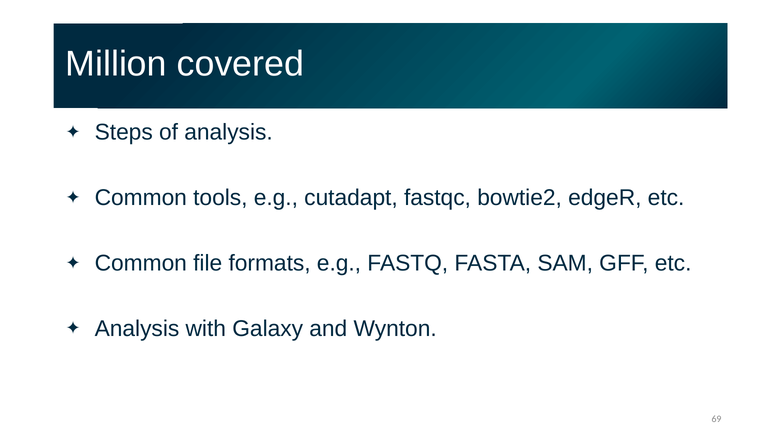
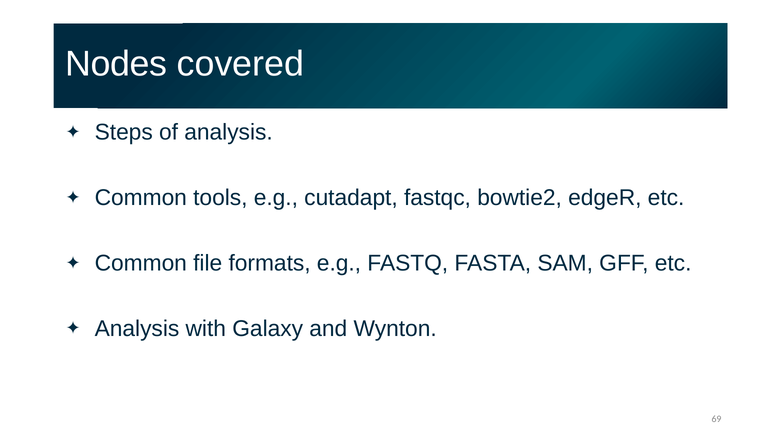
Million: Million -> Nodes
